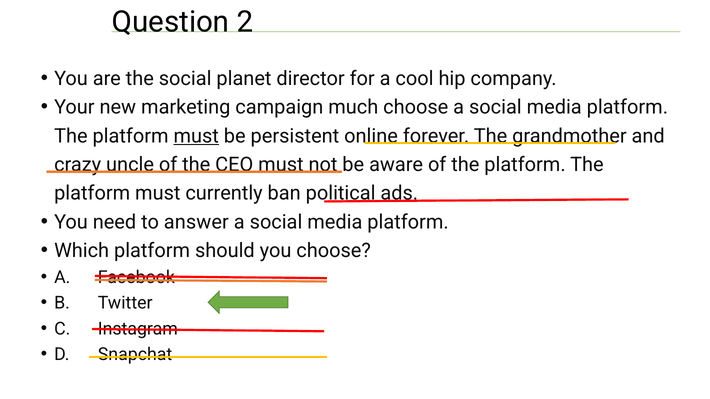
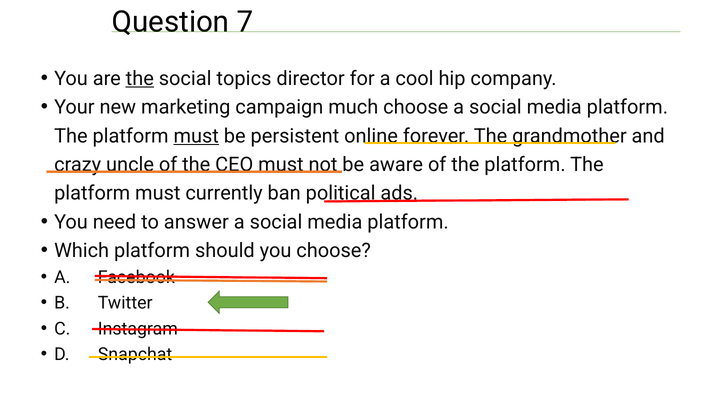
2: 2 -> 7
the at (140, 79) underline: none -> present
planet: planet -> topics
